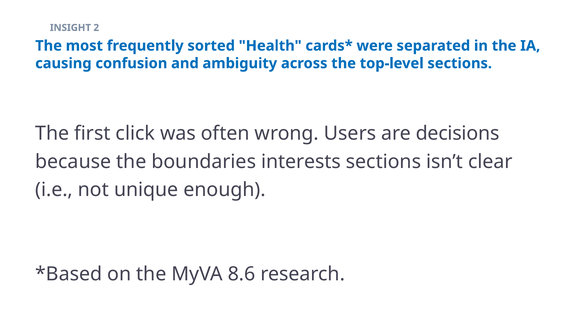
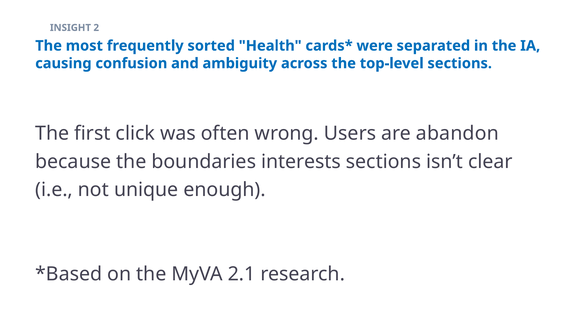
decisions: decisions -> abandon
8.6: 8.6 -> 2.1
